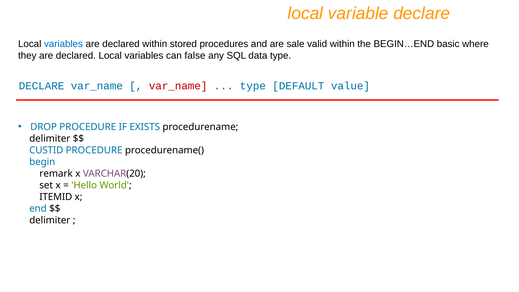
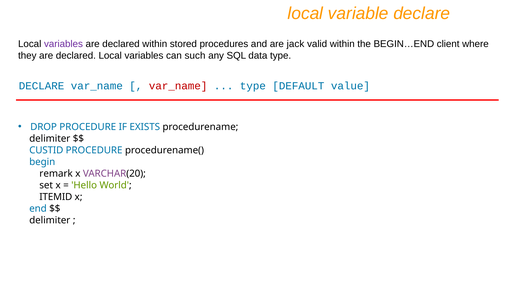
variables at (63, 44) colour: blue -> purple
sale: sale -> jack
basic: basic -> client
false: false -> such
